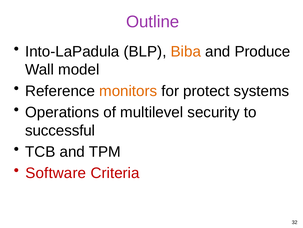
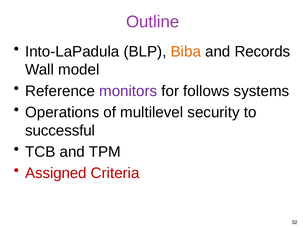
Produce: Produce -> Records
monitors colour: orange -> purple
protect: protect -> follows
Software: Software -> Assigned
